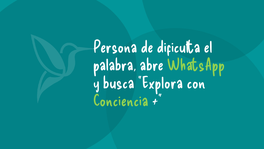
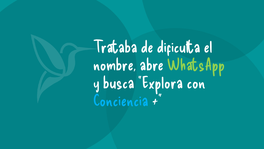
Persona: Persona -> Trataba
palabra: palabra -> nombre
Conciencia colour: light green -> light blue
